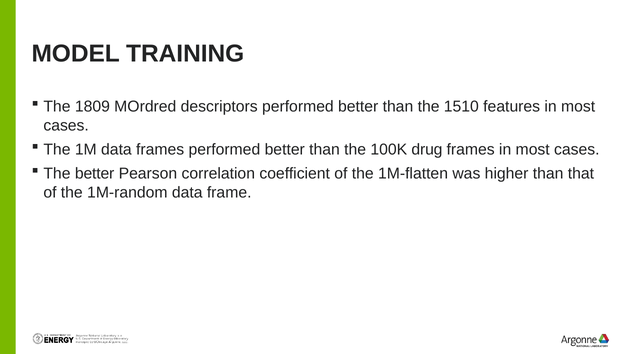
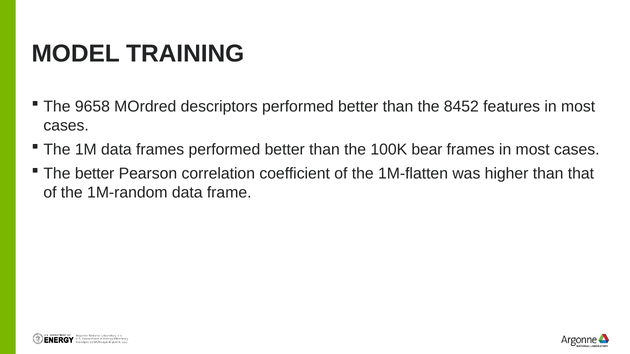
1809: 1809 -> 9658
1510: 1510 -> 8452
drug: drug -> bear
